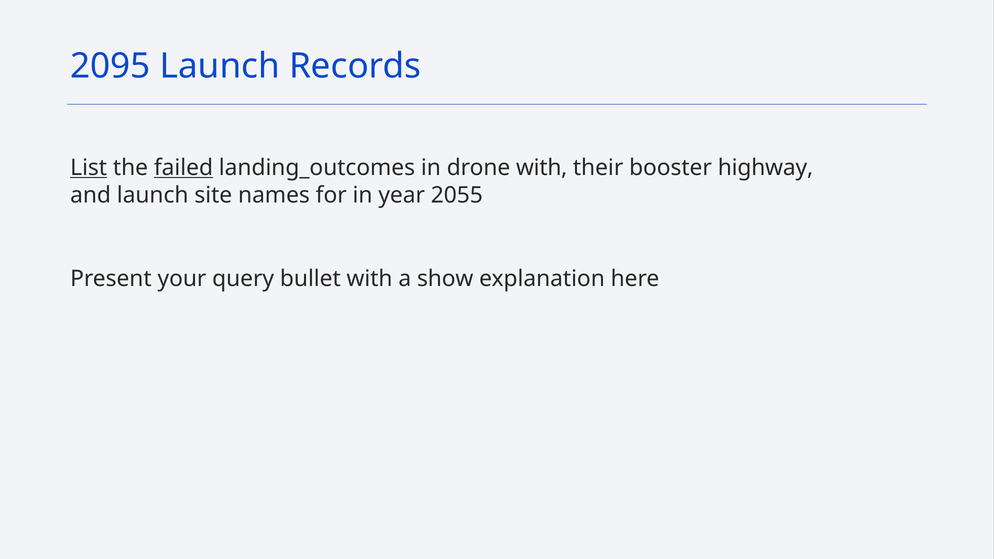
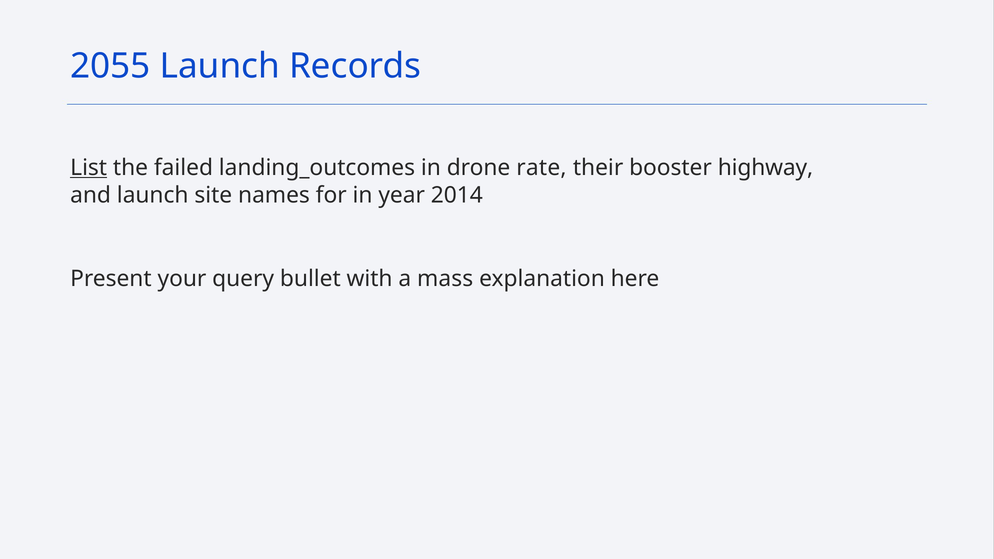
2095: 2095 -> 2055
failed underline: present -> none
drone with: with -> rate
2055: 2055 -> 2014
show: show -> mass
